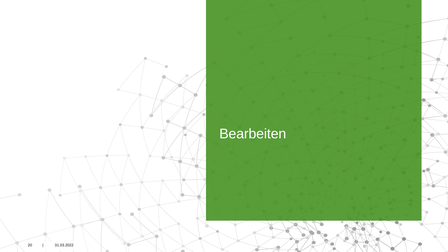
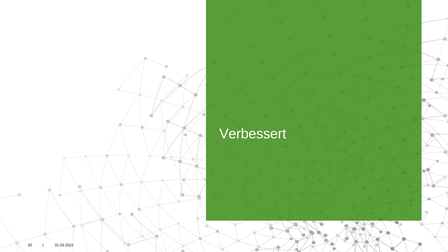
Bearbeiten: Bearbeiten -> Verbessert
